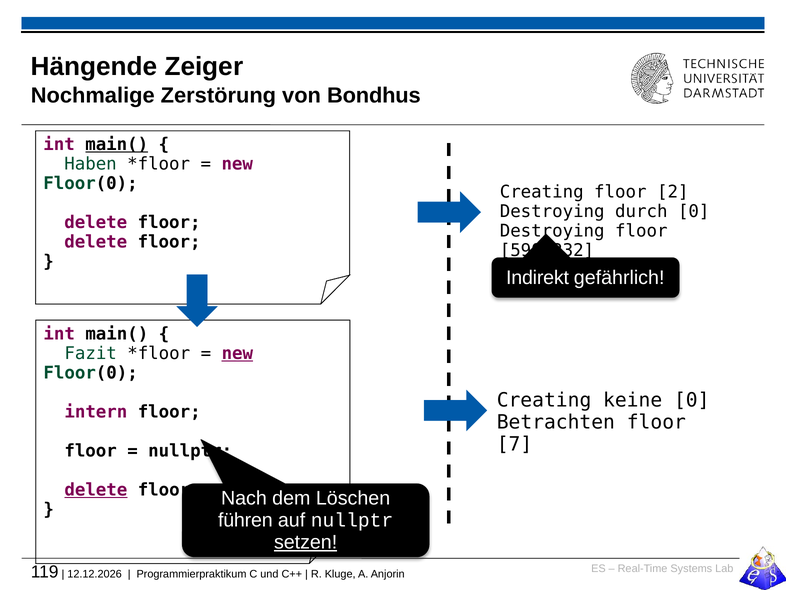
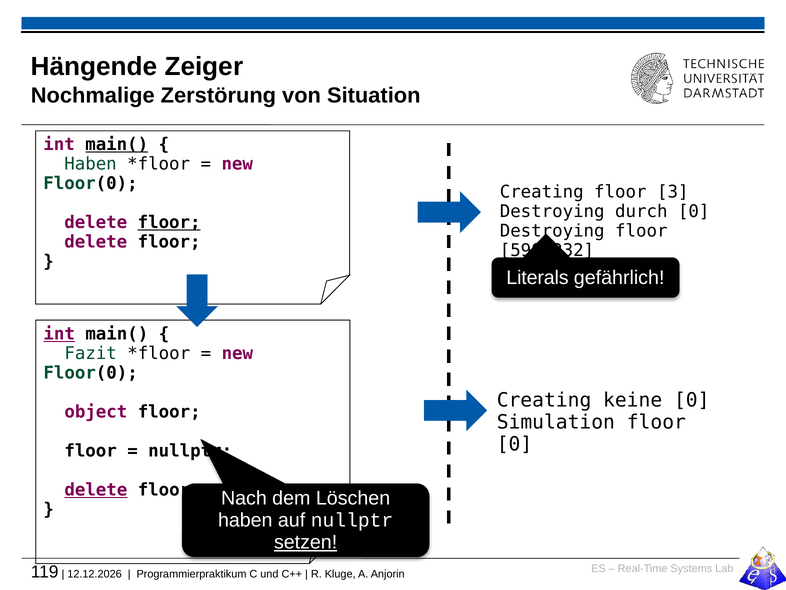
Bondhus: Bondhus -> Situation
2: 2 -> 3
floor at (169, 222) underline: none -> present
Indirekt: Indirekt -> Literals
int at (59, 334) underline: none -> present
new at (237, 353) underline: present -> none
intern: intern -> object
Betrachten: Betrachten -> Simulation
7 at (515, 444): 7 -> 0
führen at (245, 520): führen -> haben
